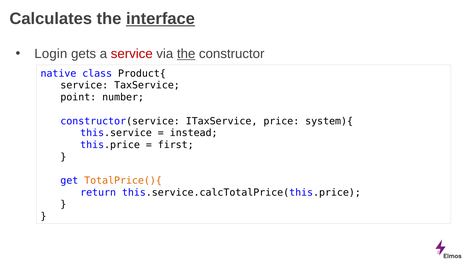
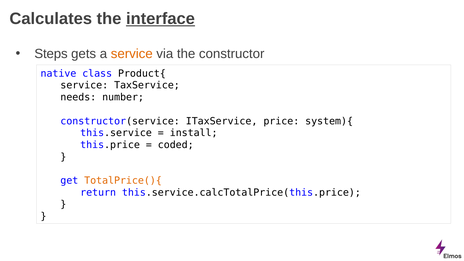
Login: Login -> Steps
service at (132, 54) colour: red -> orange
the at (186, 54) underline: present -> none
point: point -> needs
instead: instead -> install
first: first -> coded
